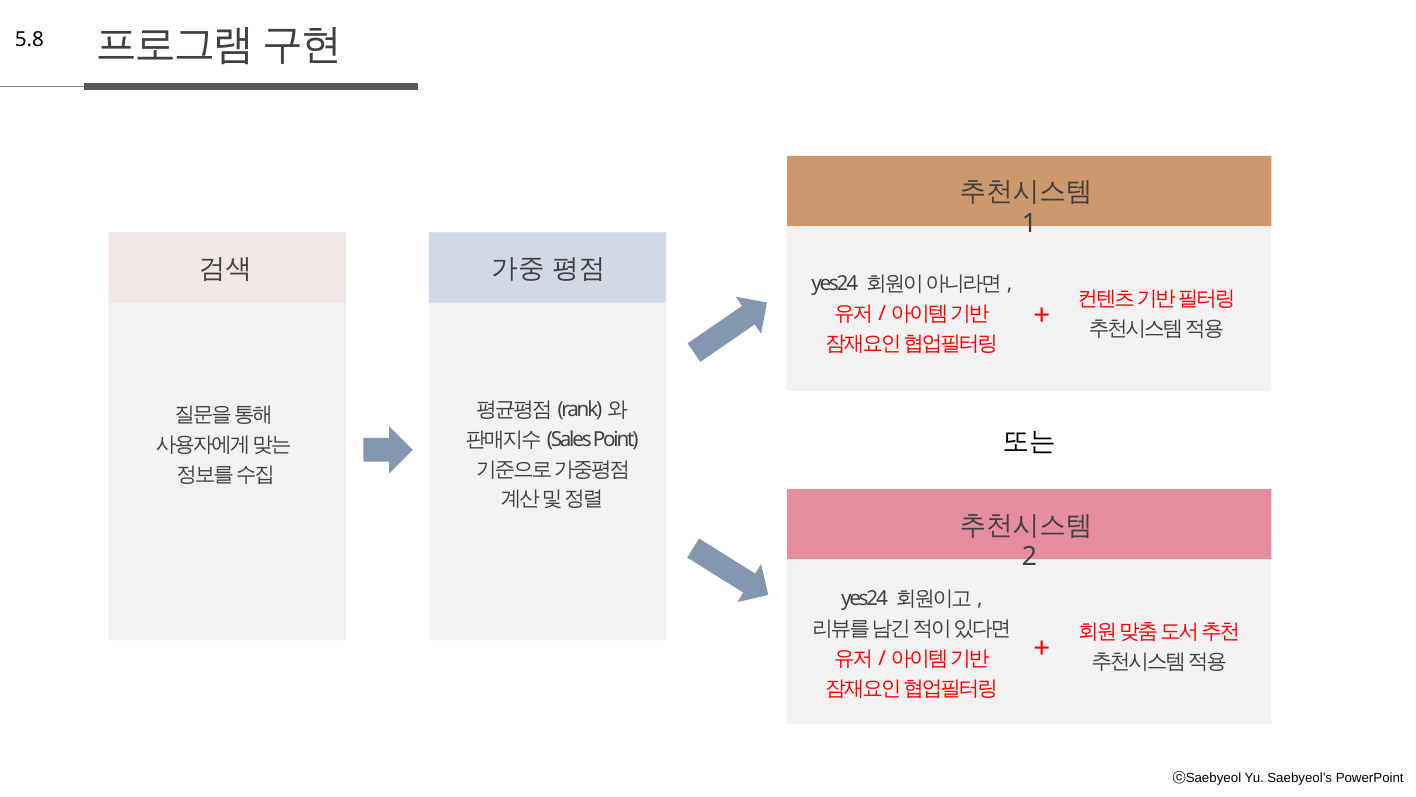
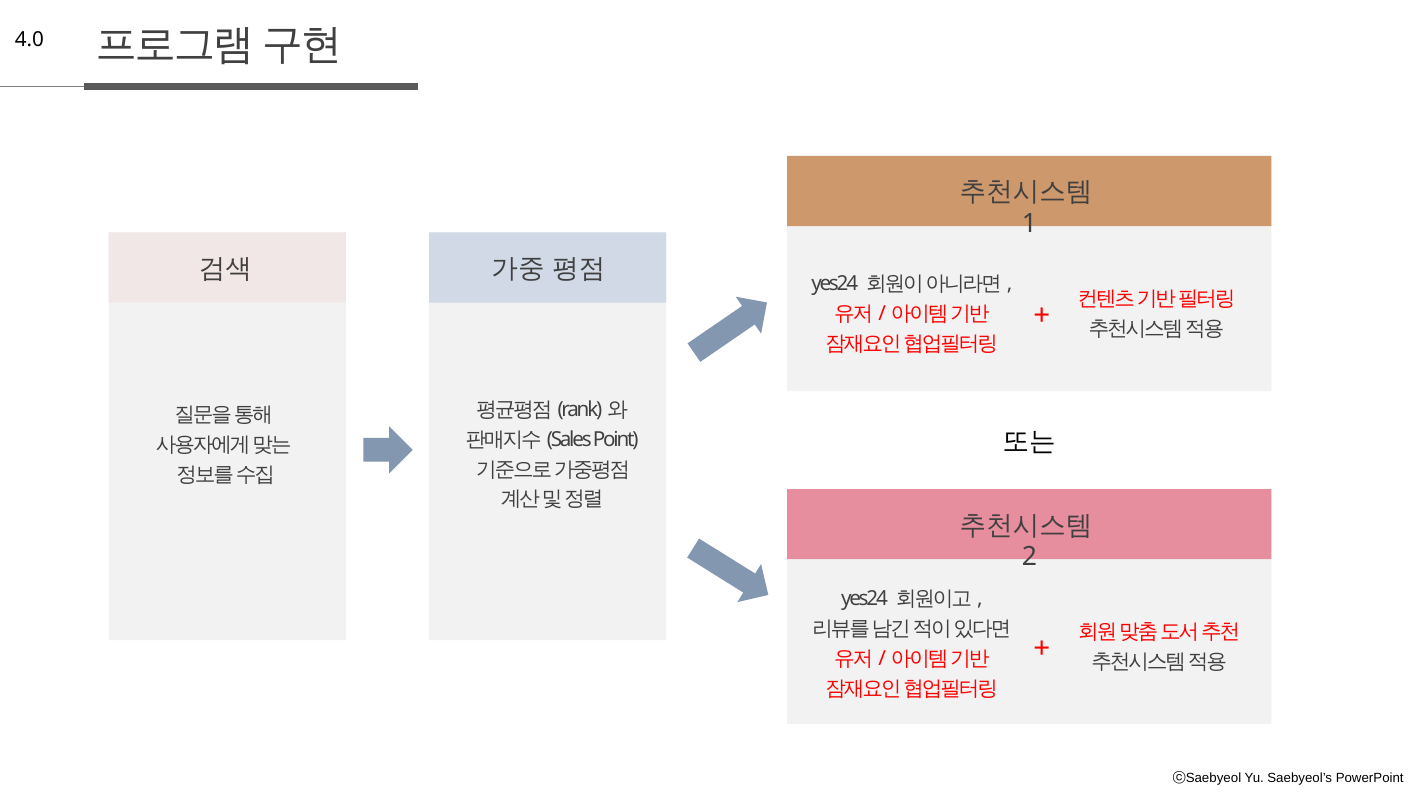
5.8: 5.8 -> 4.0
